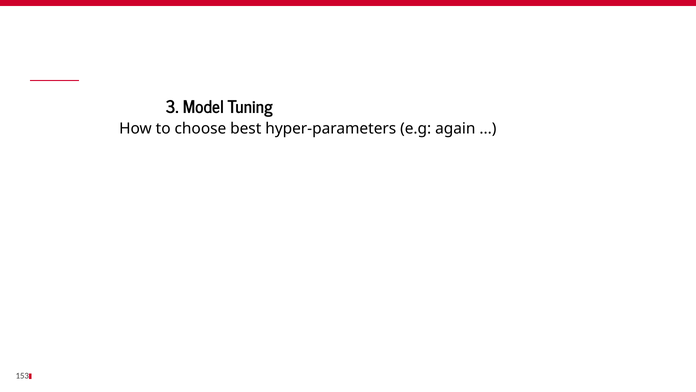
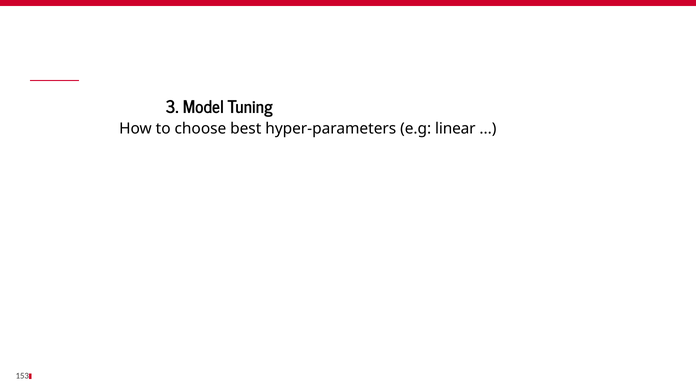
again: again -> linear
